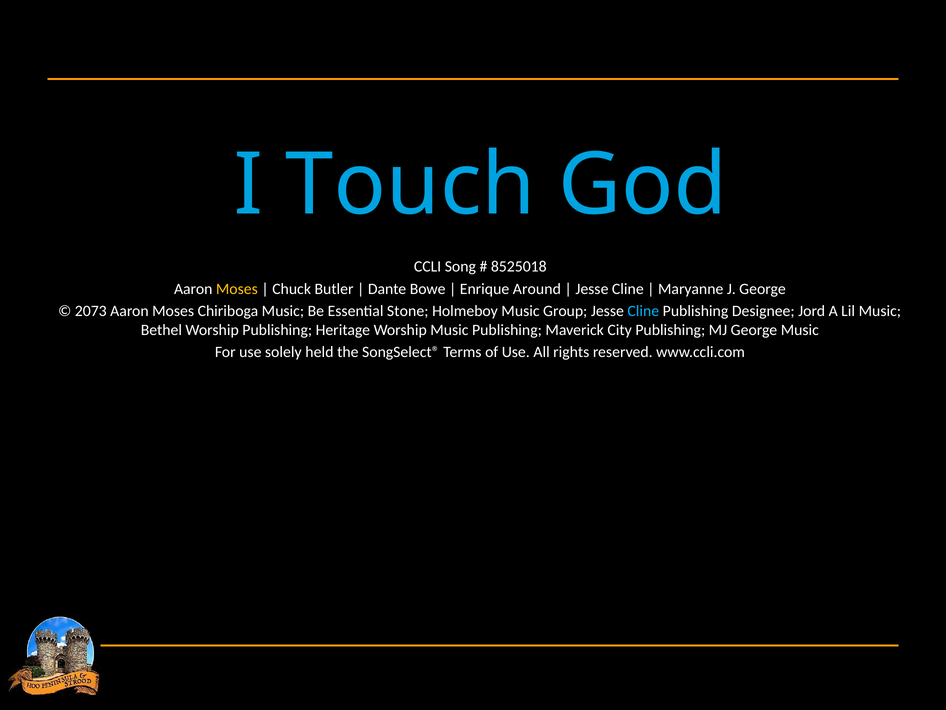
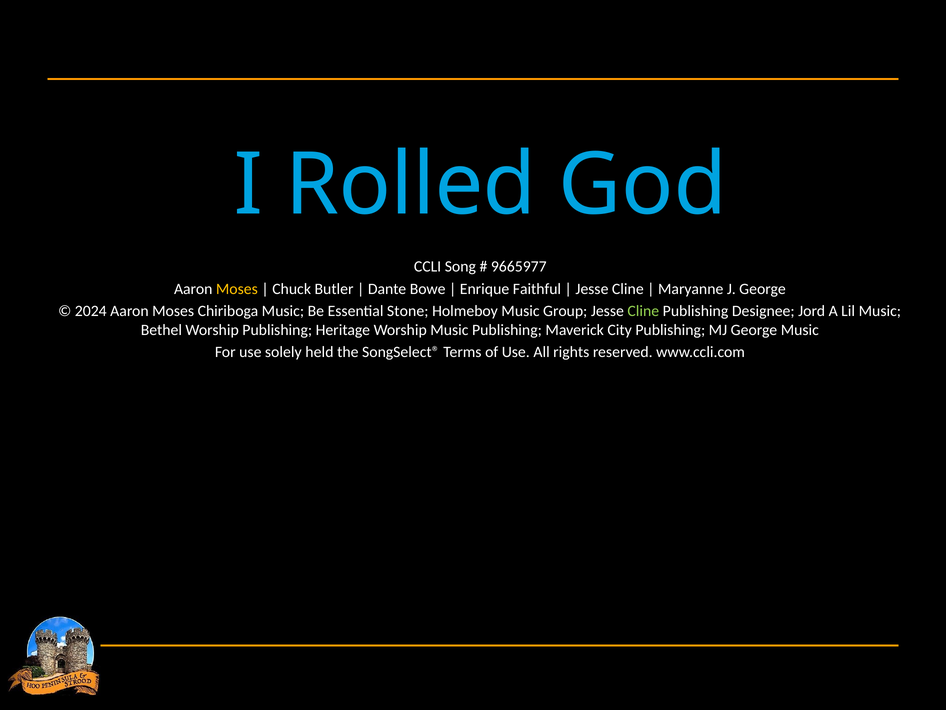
Touch: Touch -> Rolled
8525018: 8525018 -> 9665977
Around: Around -> Faithful
2073: 2073 -> 2024
Cline at (643, 311) colour: light blue -> light green
